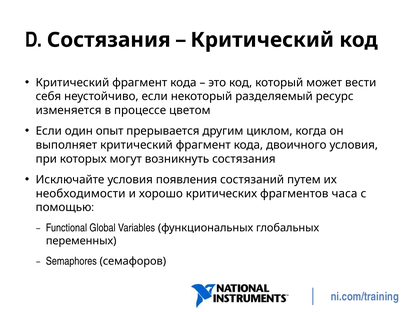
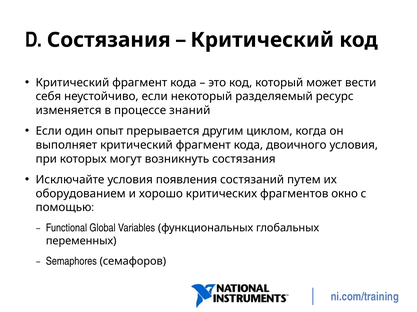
цветом: цветом -> знаний
необходимости: необходимости -> оборудованием
часа: часа -> окно
